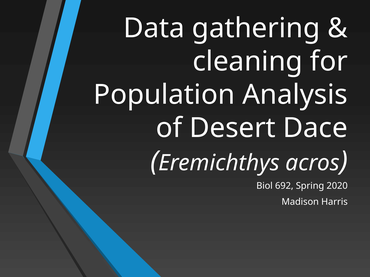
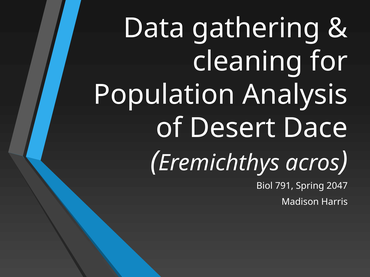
692: 692 -> 791
2020: 2020 -> 2047
